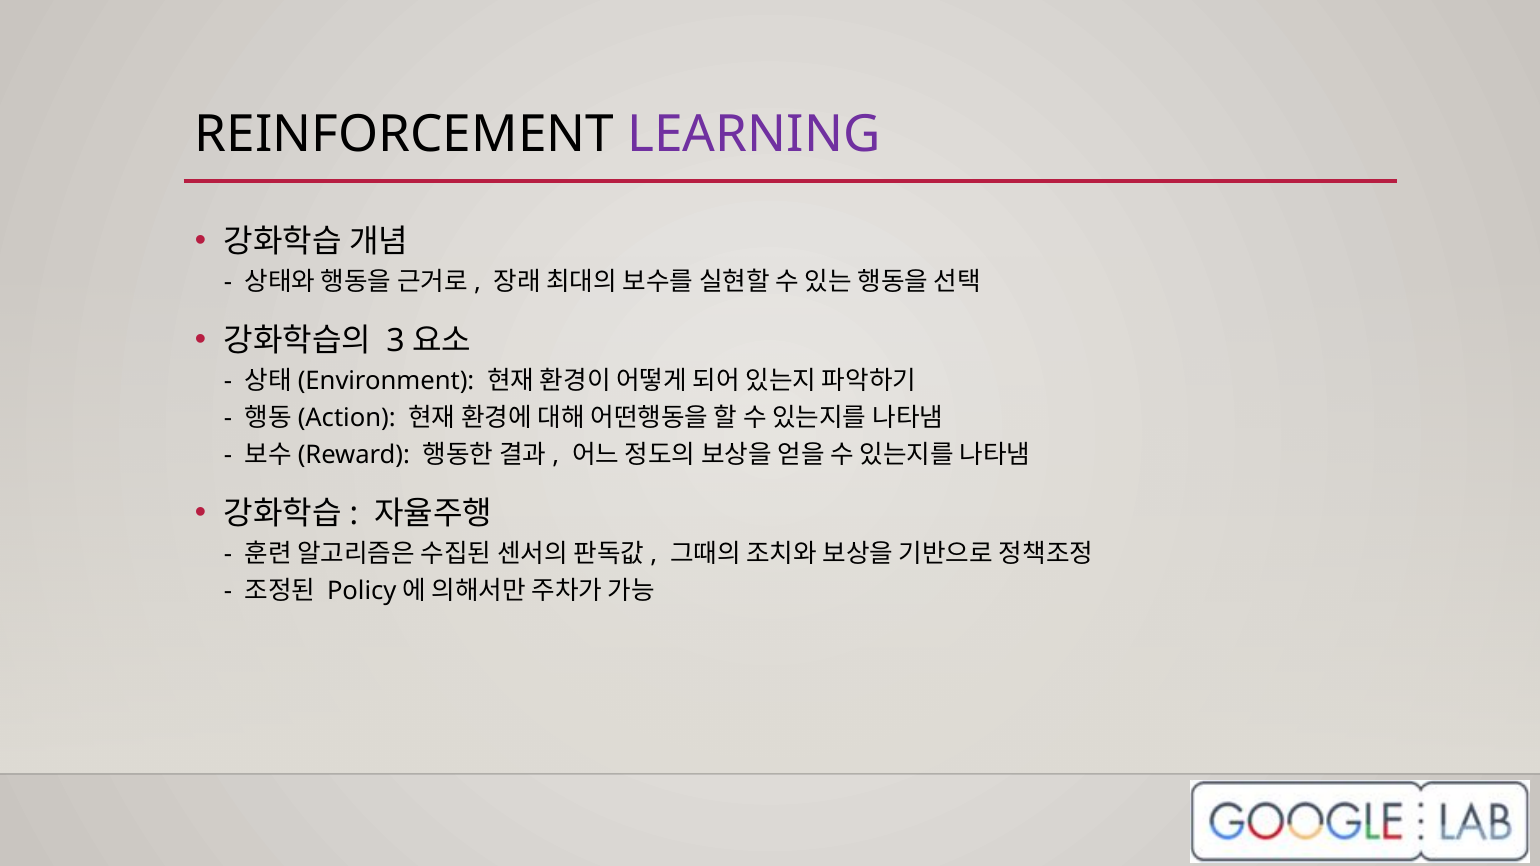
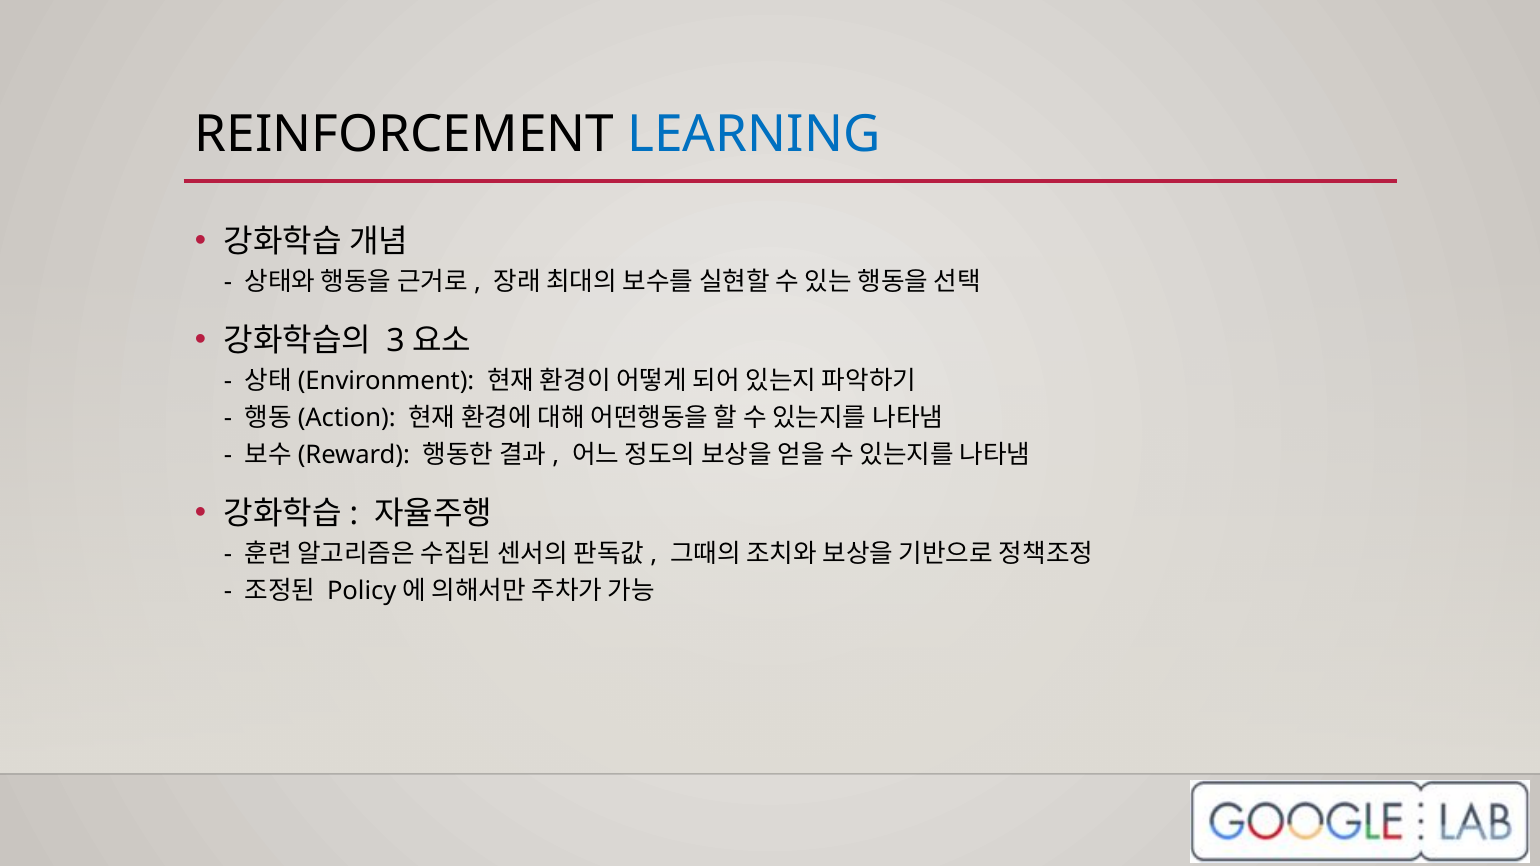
LEARNING colour: purple -> blue
